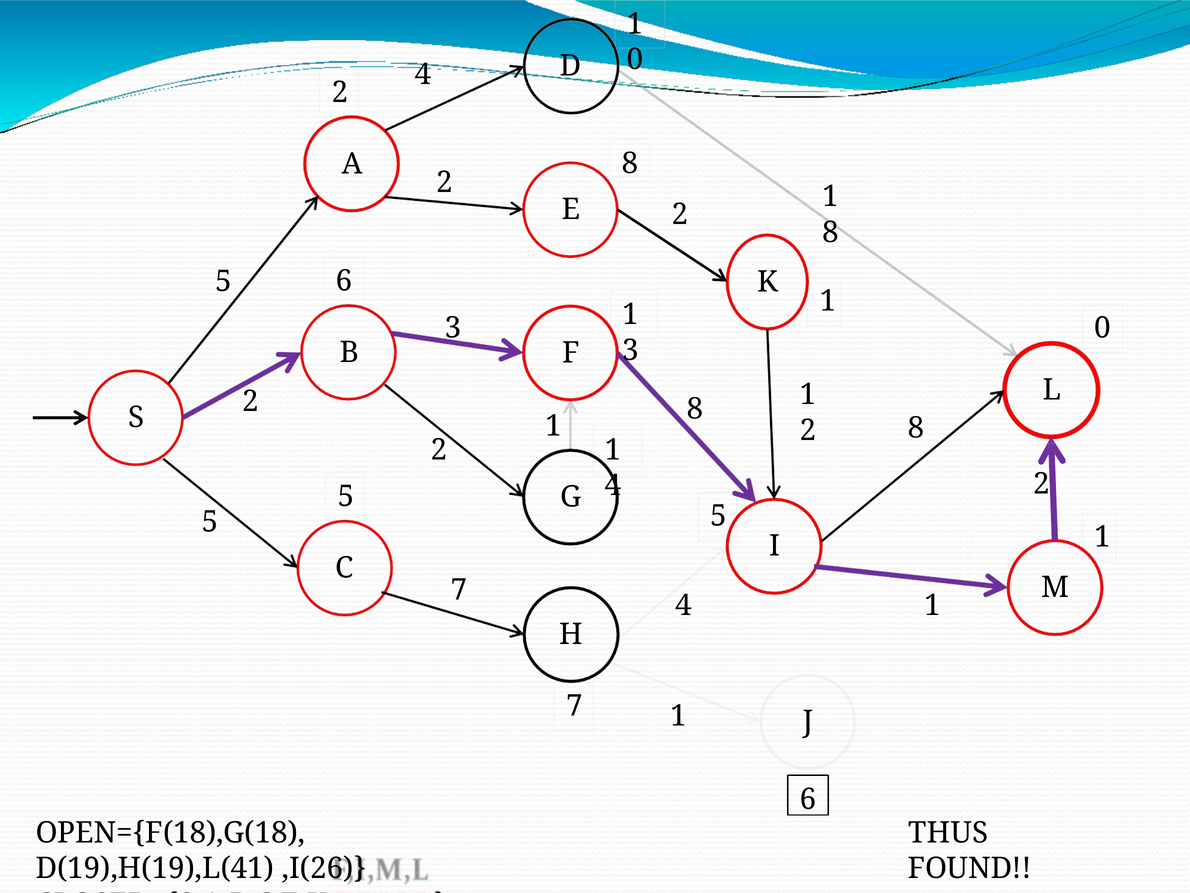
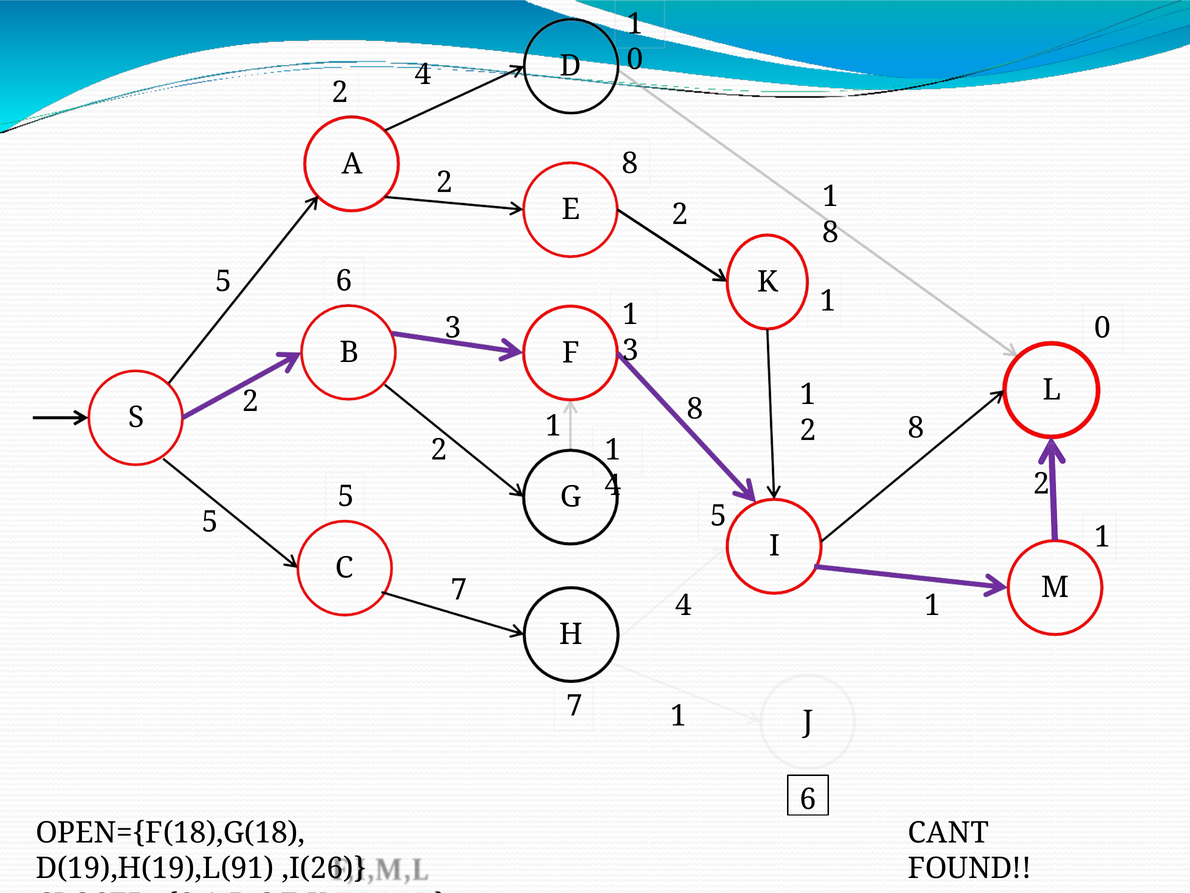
THUS: THUS -> CANT
D(19),H(19),L(41: D(19),H(19),L(41 -> D(19),H(19),L(91
